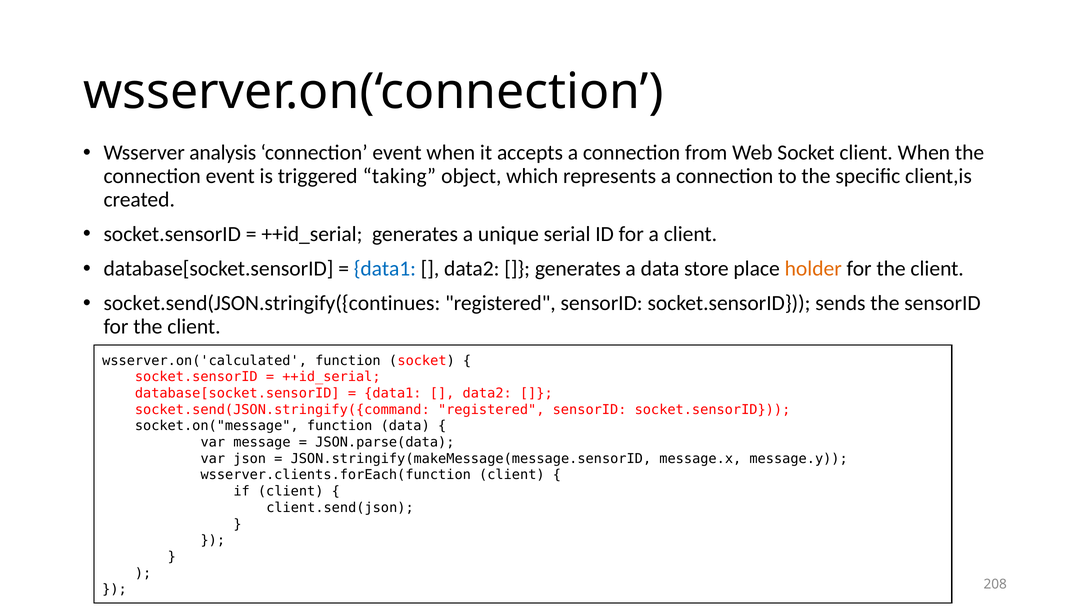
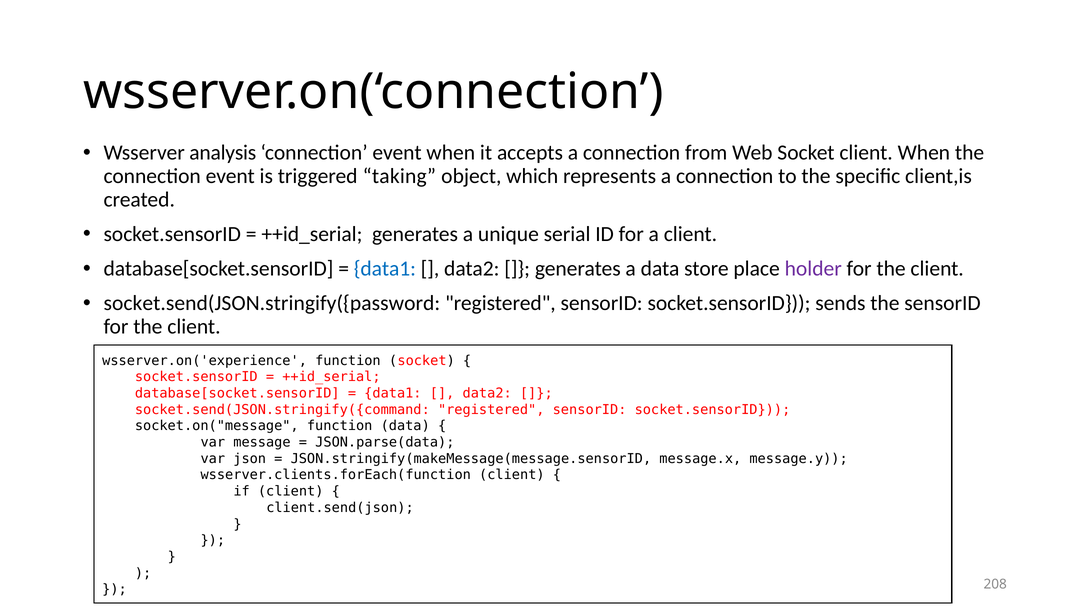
holder colour: orange -> purple
socket.send(JSON.stringify({continues: socket.send(JSON.stringify({continues -> socket.send(JSON.stringify({password
wsserver.on('calculated: wsserver.on('calculated -> wsserver.on('experience
